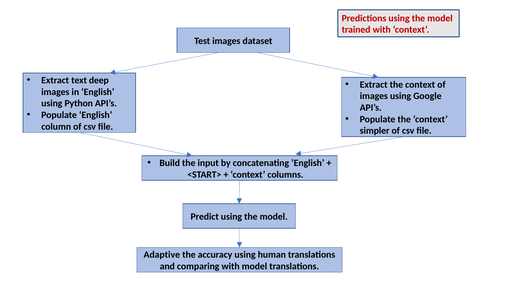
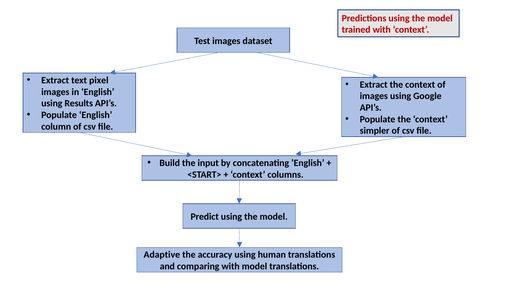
deep: deep -> pixel
Python: Python -> Results
